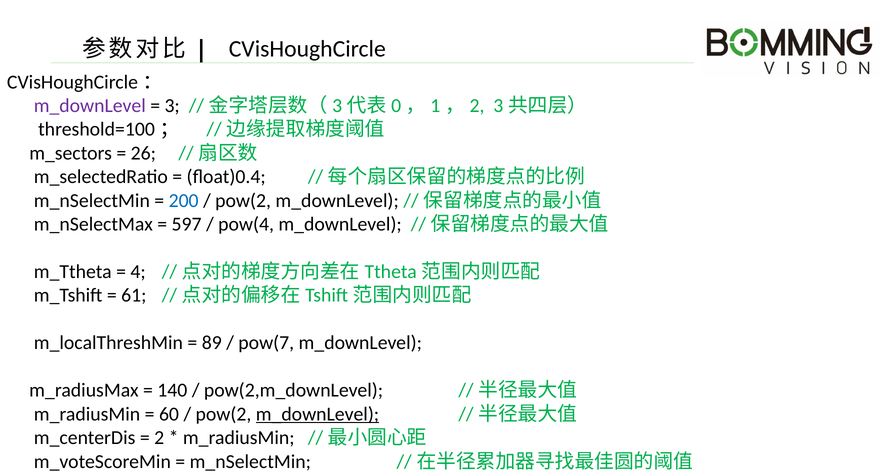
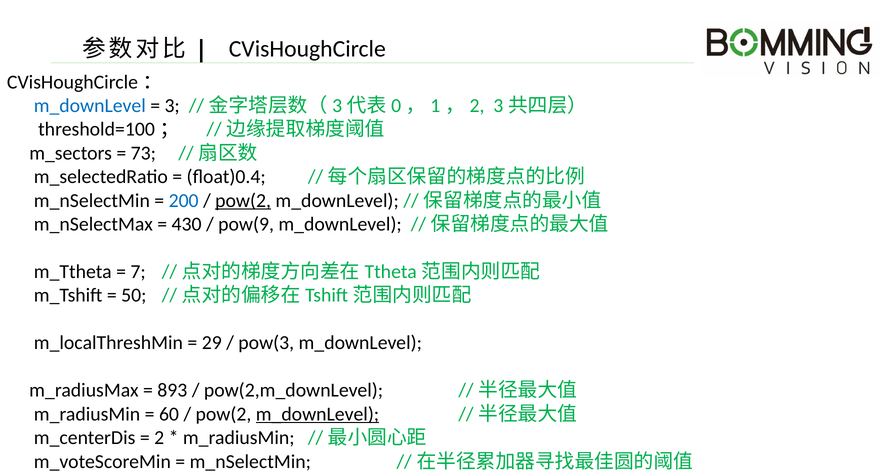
m_downLevel at (90, 106) colour: purple -> blue
26: 26 -> 73
pow(2 at (243, 200) underline: none -> present
597: 597 -> 430
pow(4: pow(4 -> pow(9
4: 4 -> 7
61: 61 -> 50
89: 89 -> 29
pow(7: pow(7 -> pow(3
140: 140 -> 893
